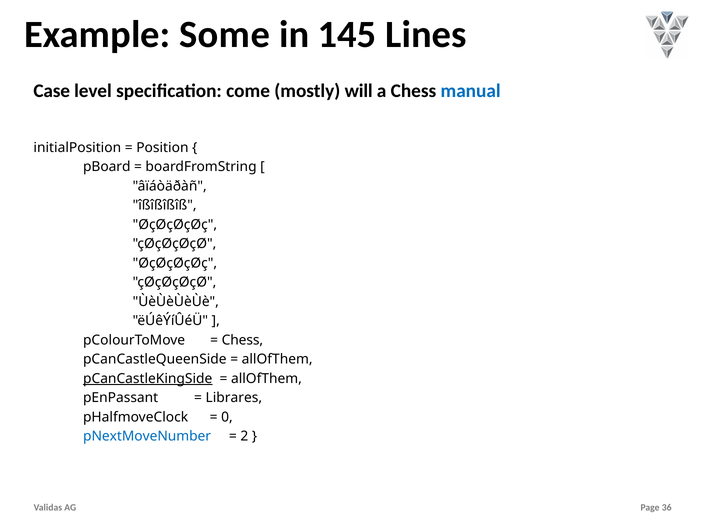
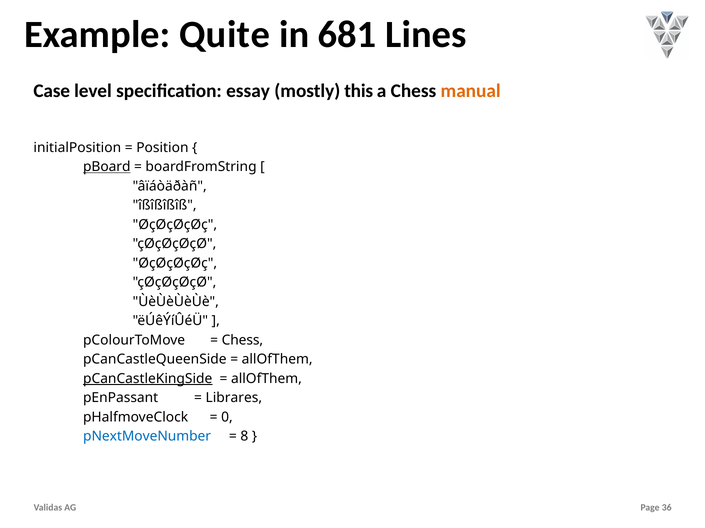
Some: Some -> Quite
145: 145 -> 681
come: come -> essay
will: will -> this
manual colour: blue -> orange
pBoard underline: none -> present
2: 2 -> 8
